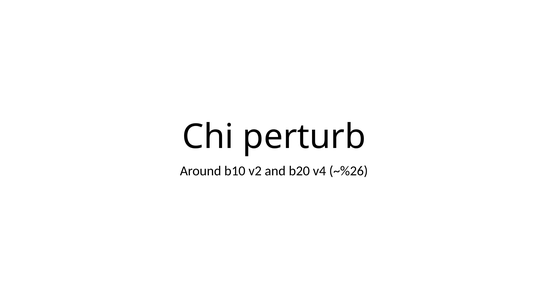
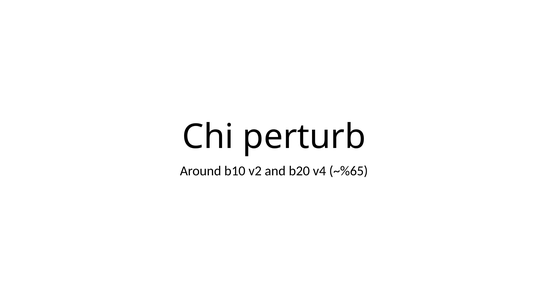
~%26: ~%26 -> ~%65
